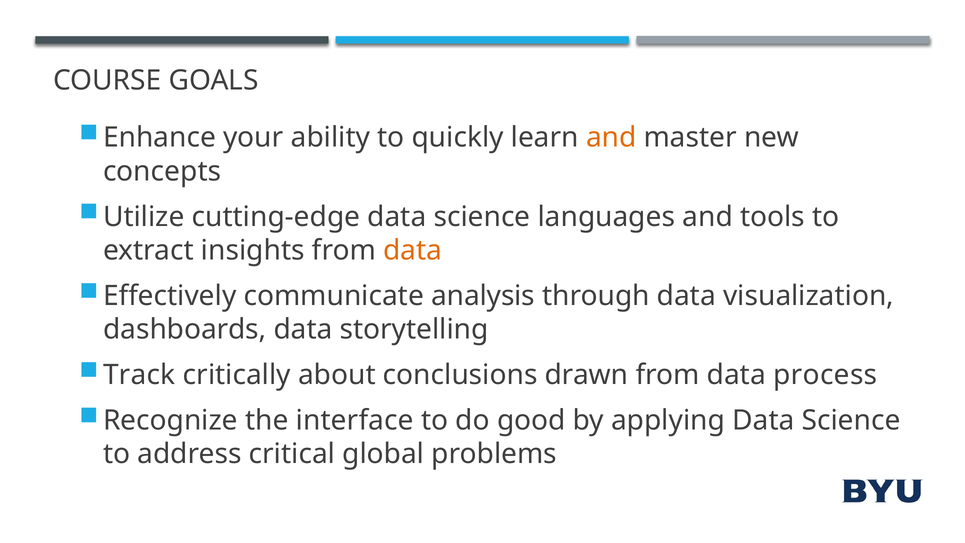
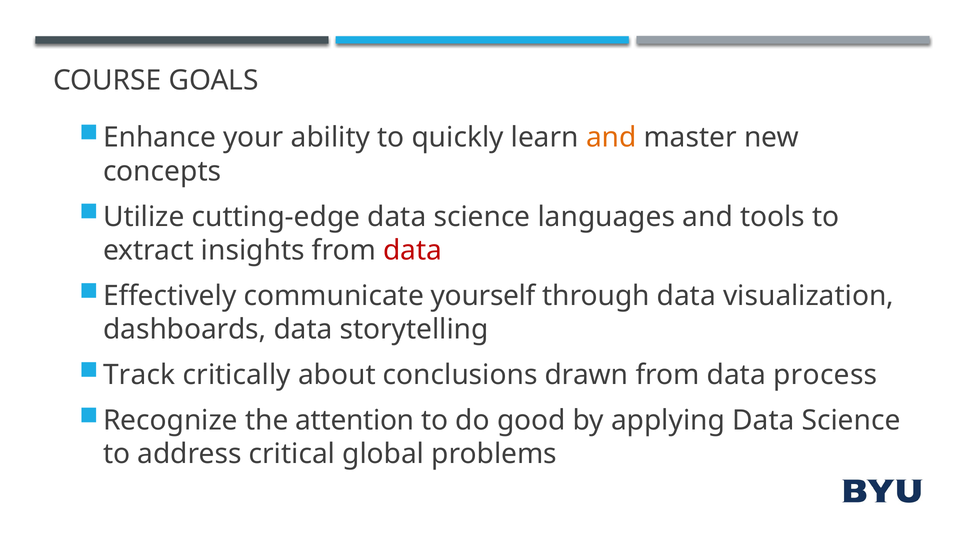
data at (413, 250) colour: orange -> red
analysis: analysis -> yourself
interface: interface -> attention
